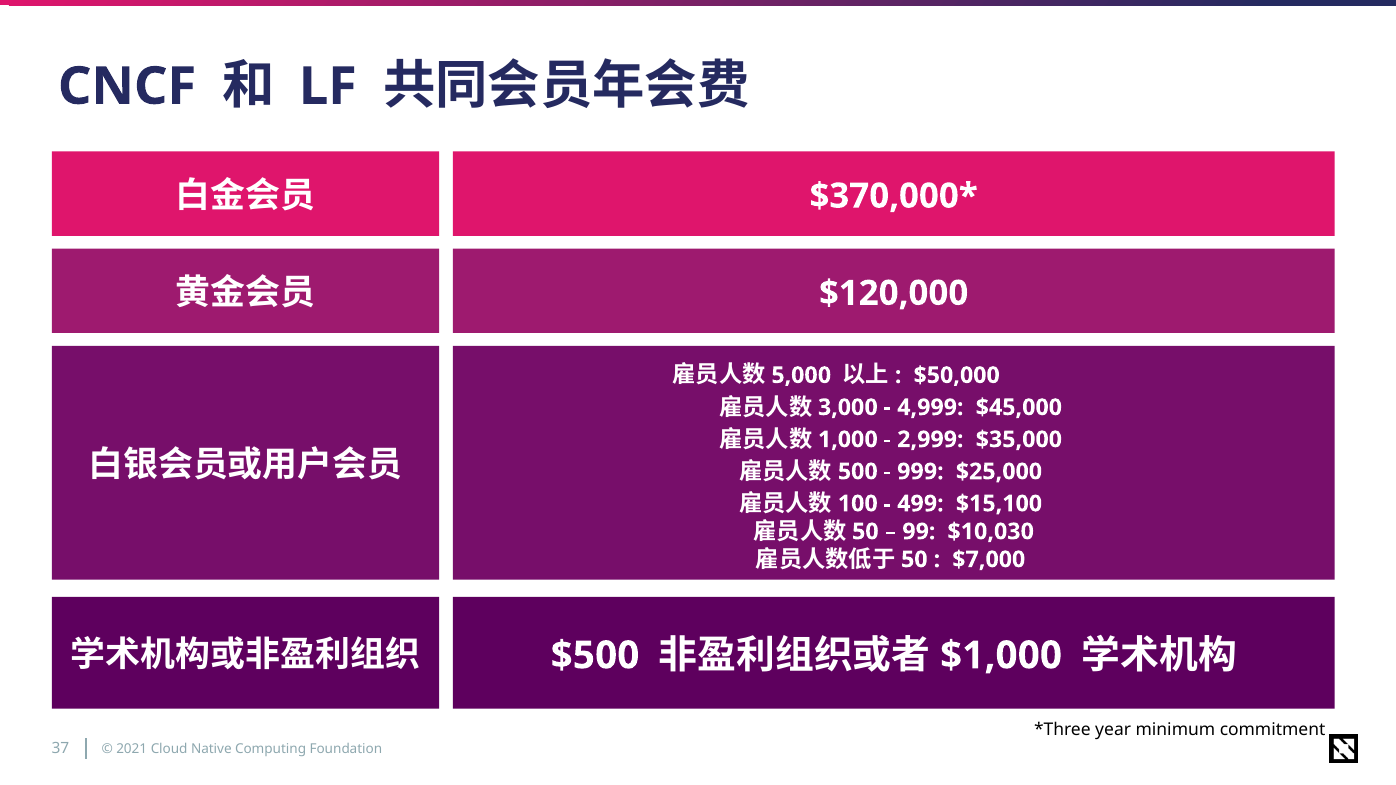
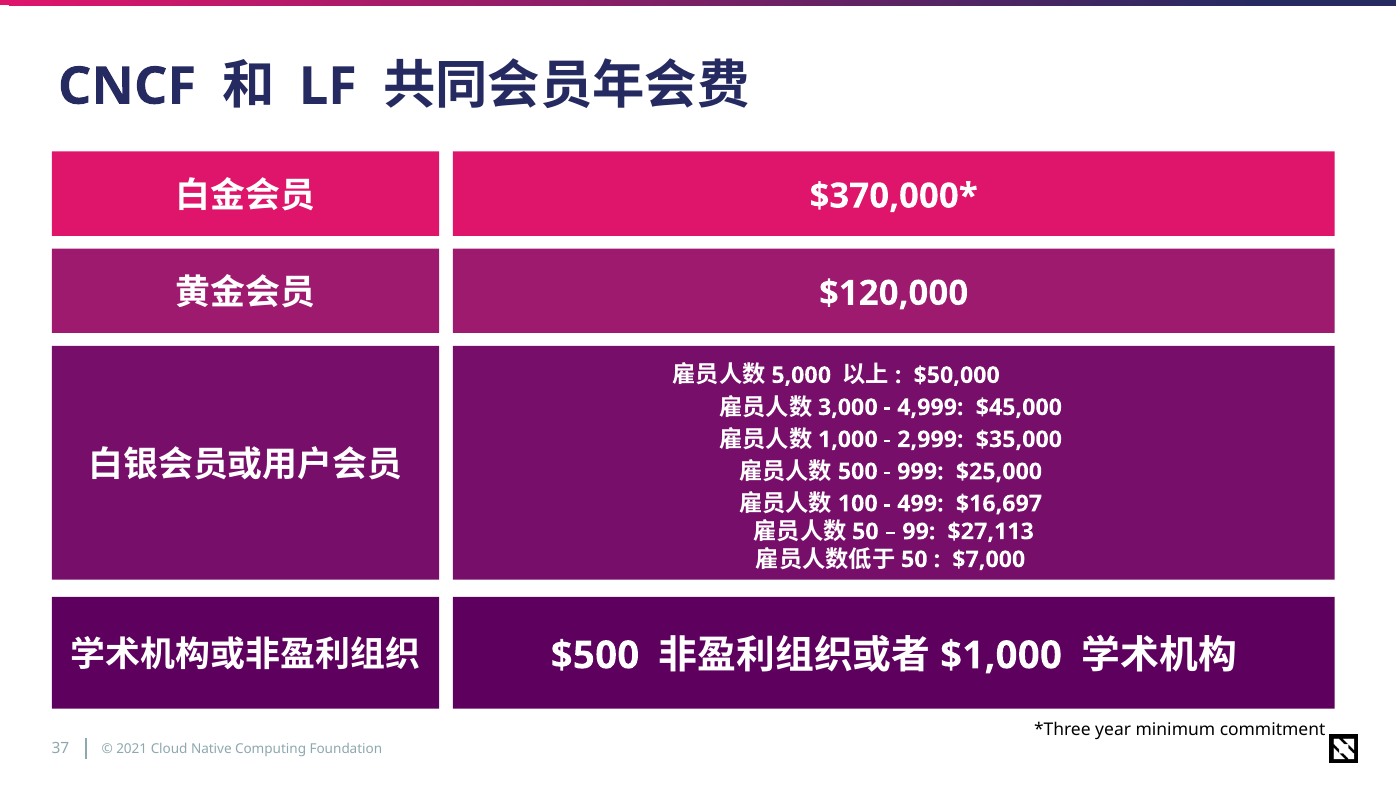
$15,100: $15,100 -> $16,697
$10,030: $10,030 -> $27,113
